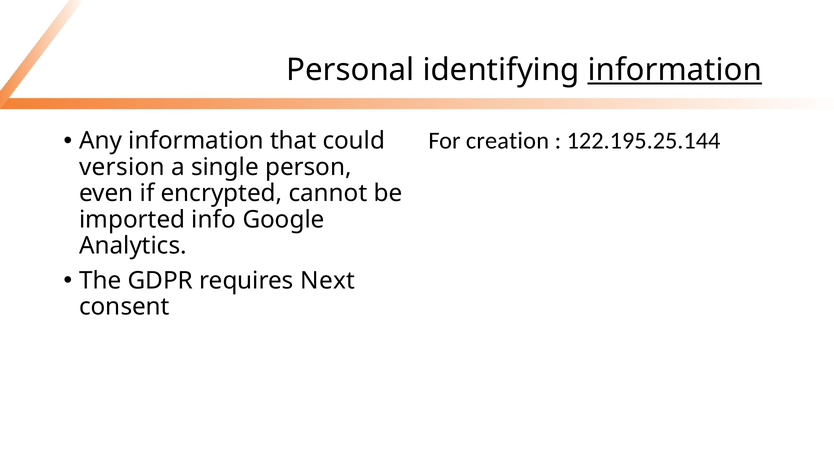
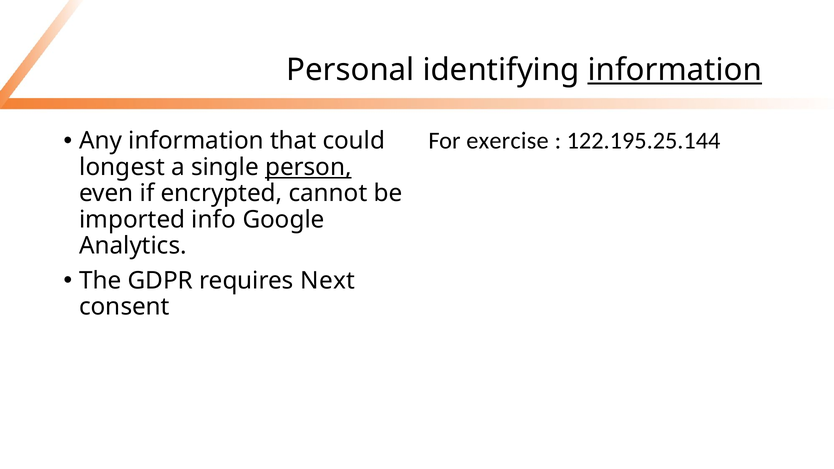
creation: creation -> exercise
version: version -> longest
person underline: none -> present
